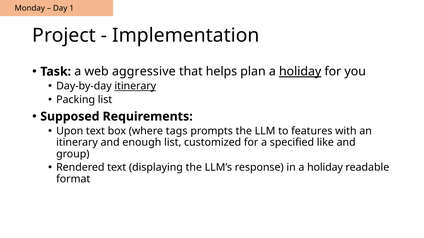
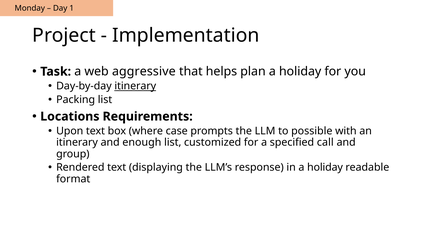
holiday at (300, 72) underline: present -> none
Supposed: Supposed -> Locations
tags: tags -> case
features: features -> possible
like: like -> call
